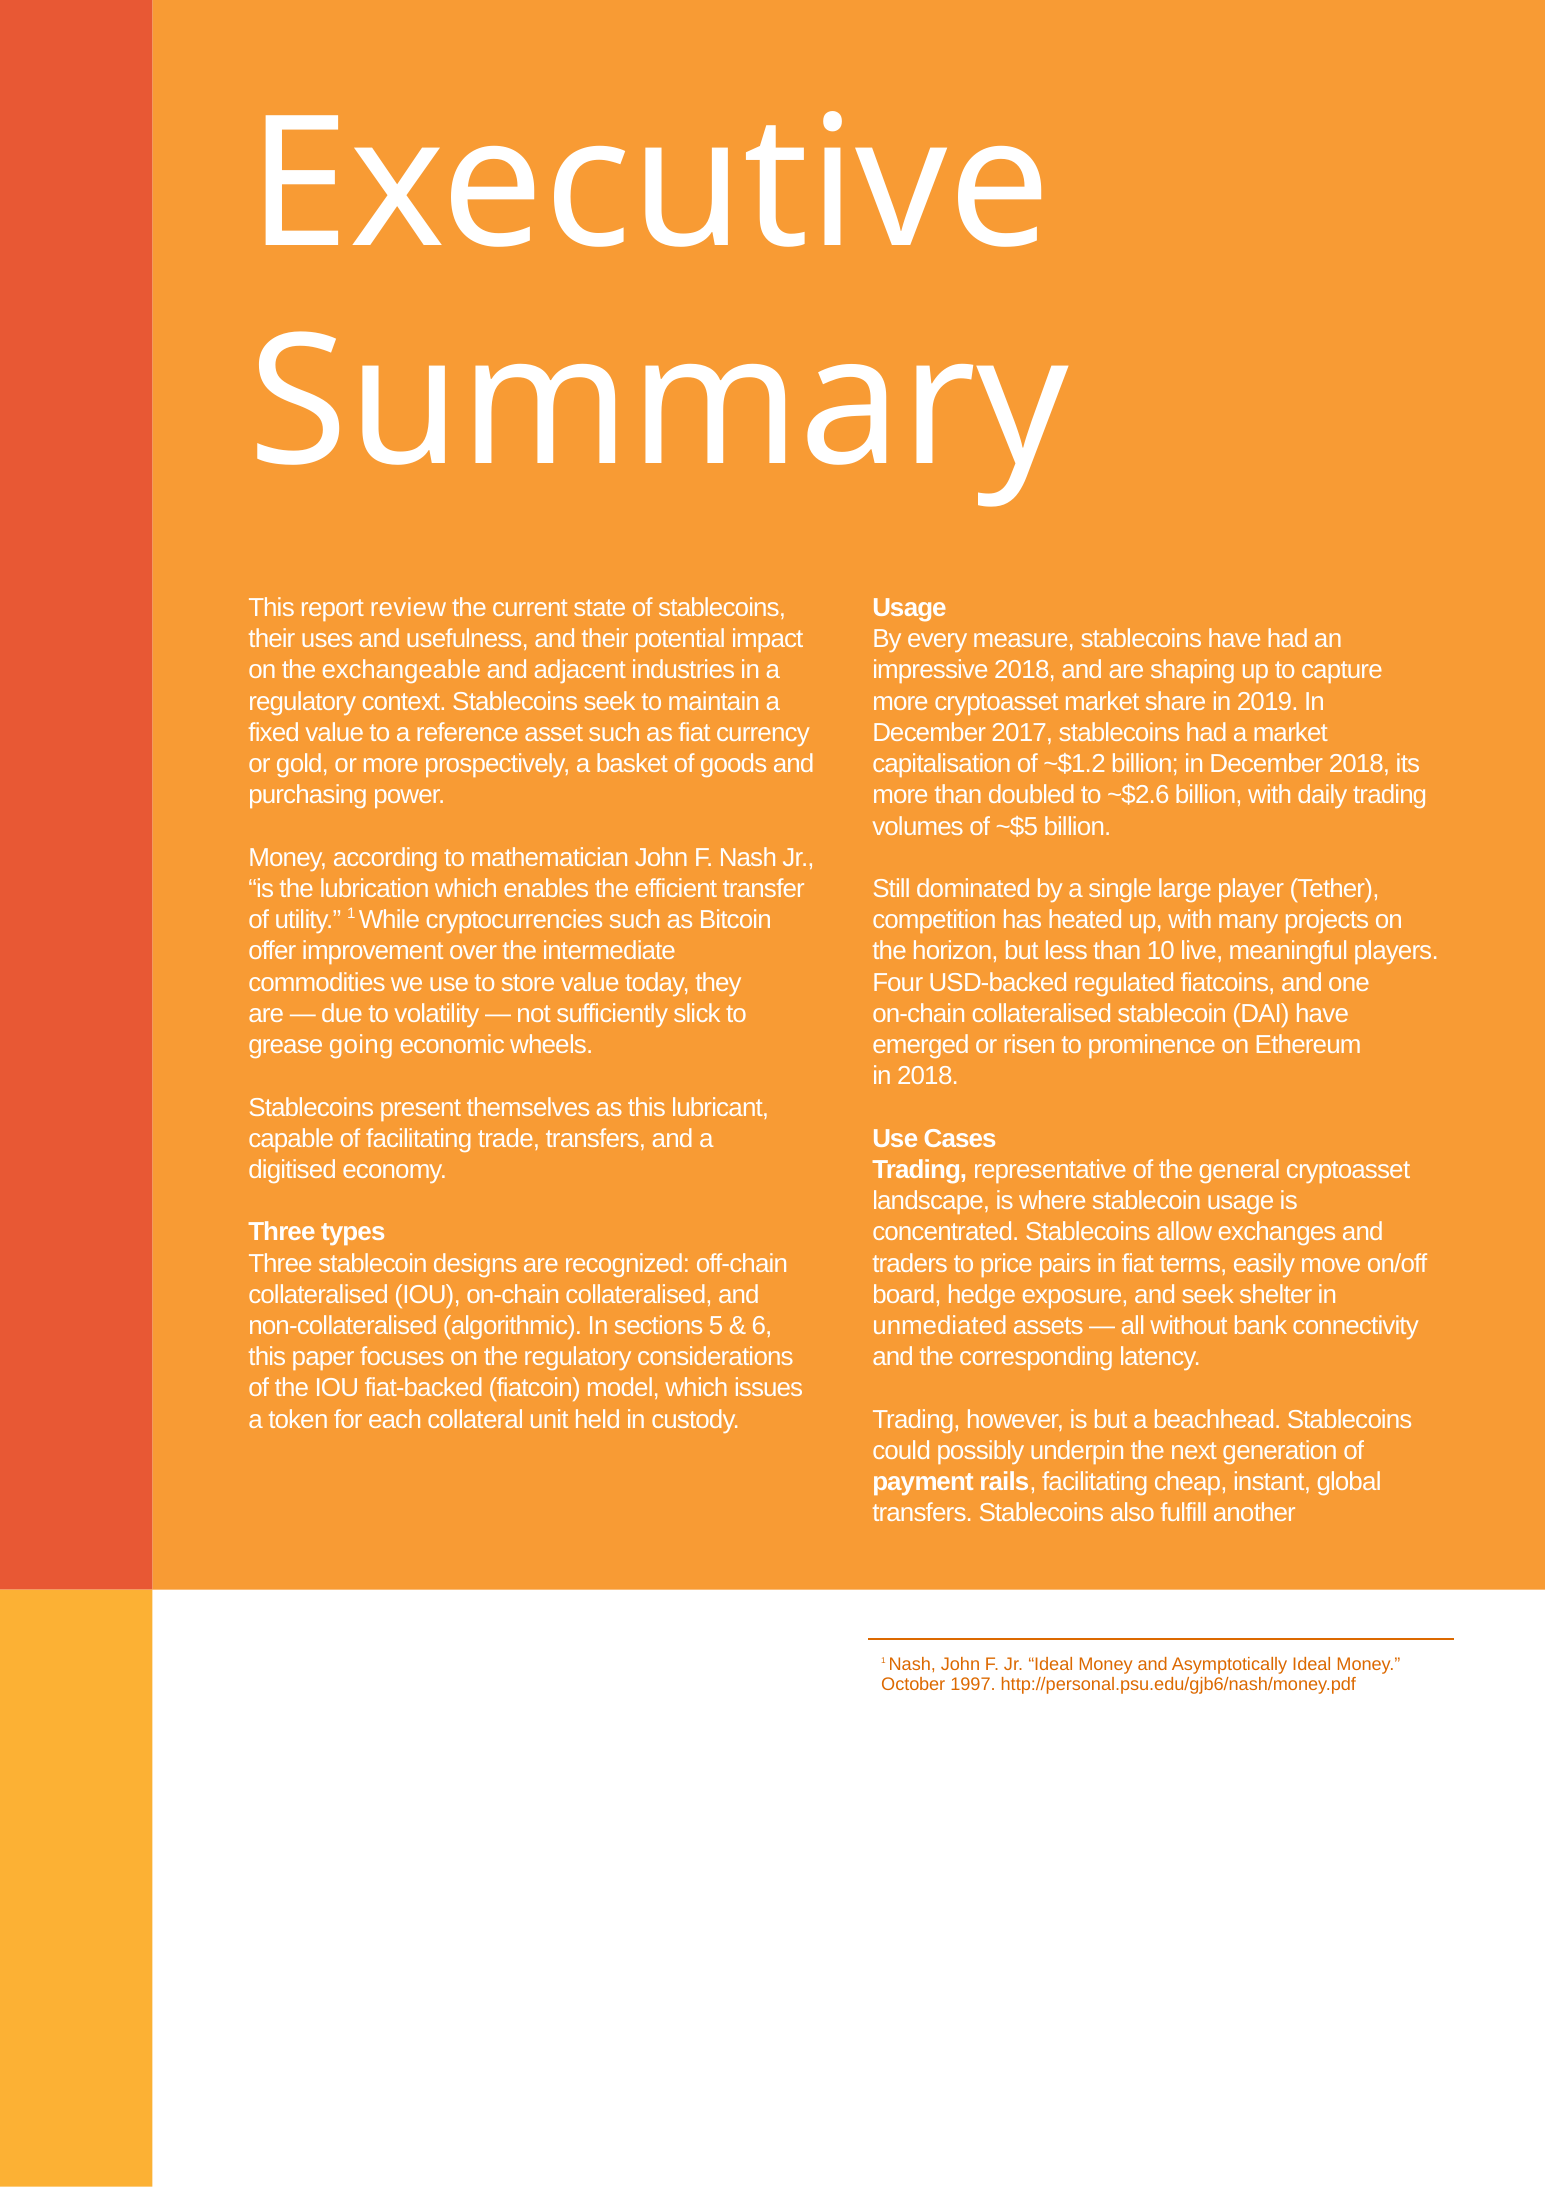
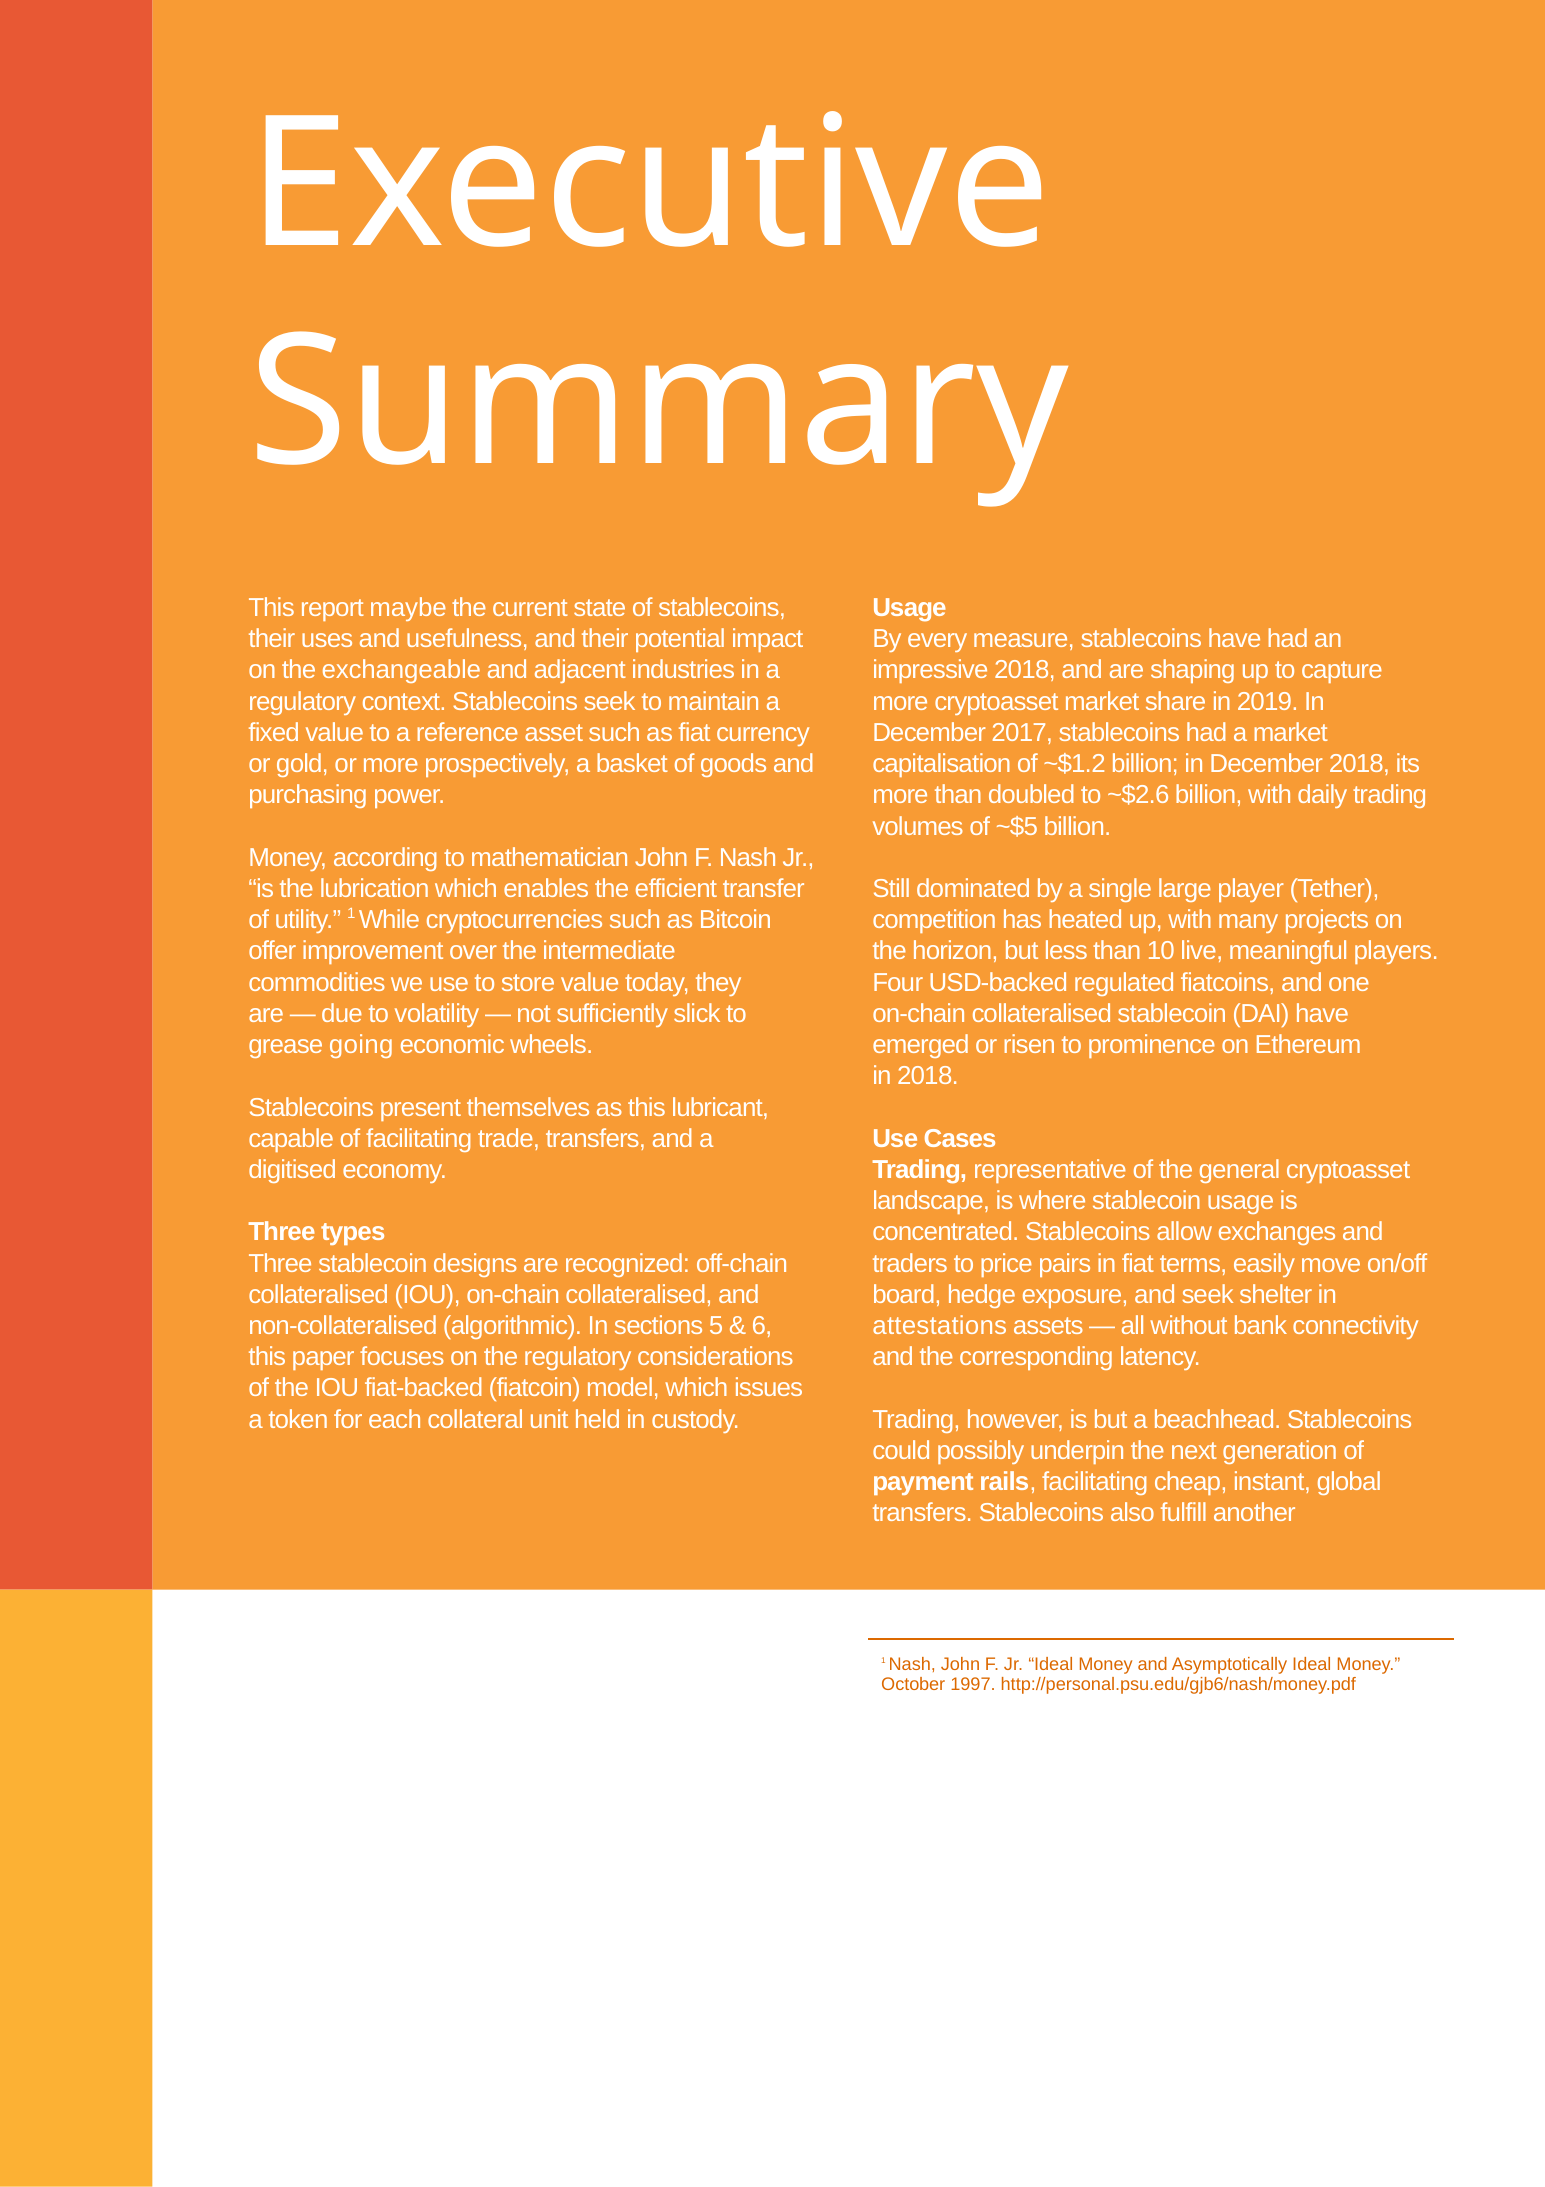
review: review -> maybe
unmediated: unmediated -> attestations
